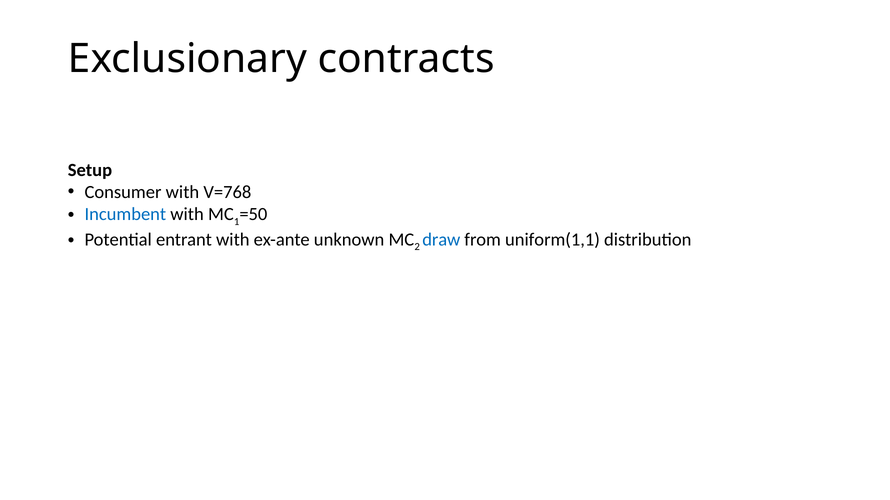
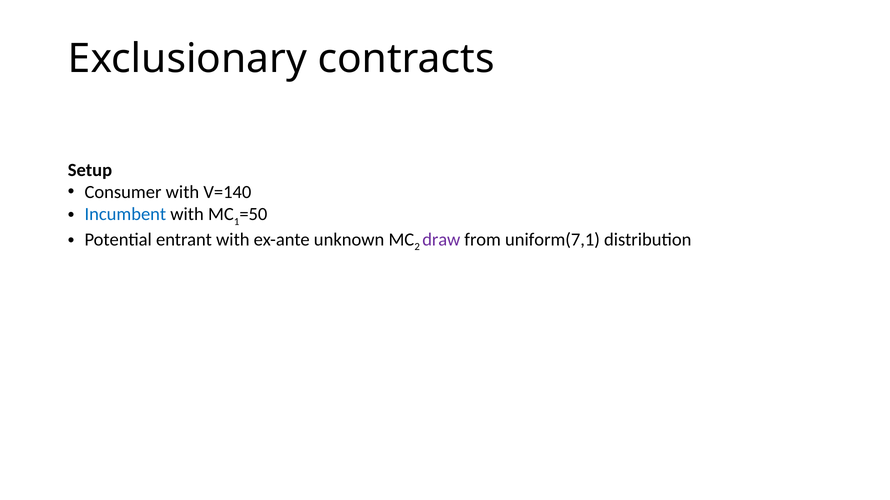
V=768: V=768 -> V=140
draw colour: blue -> purple
uniform(1,1: uniform(1,1 -> uniform(7,1
